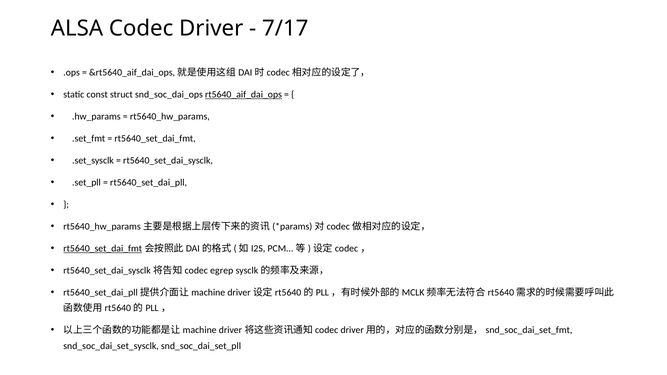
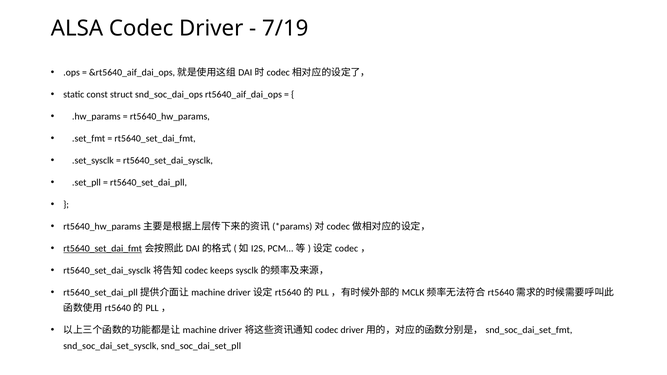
7/17: 7/17 -> 7/19
rt5640_aif_dai_ops underline: present -> none
egrep: egrep -> keeps
